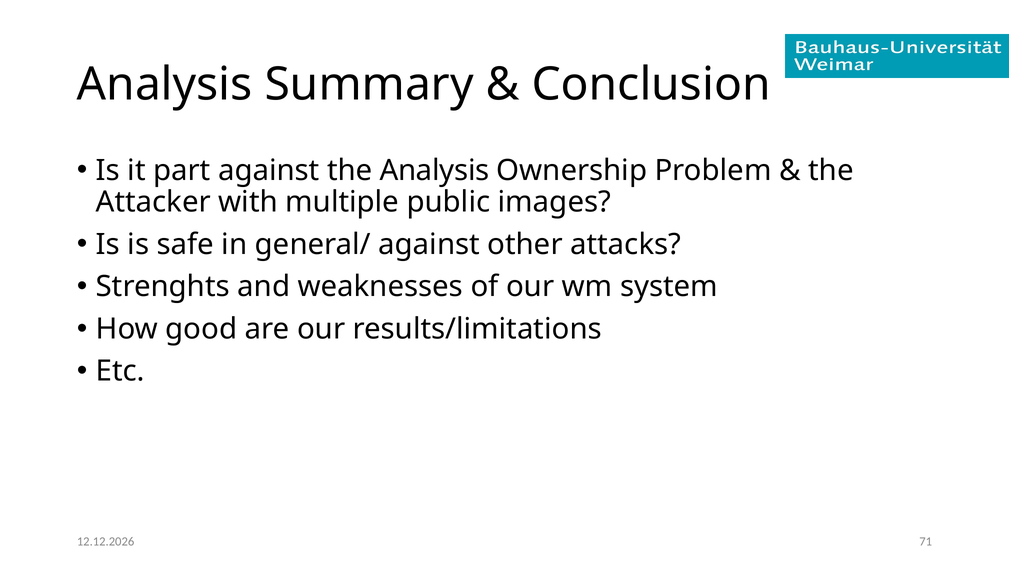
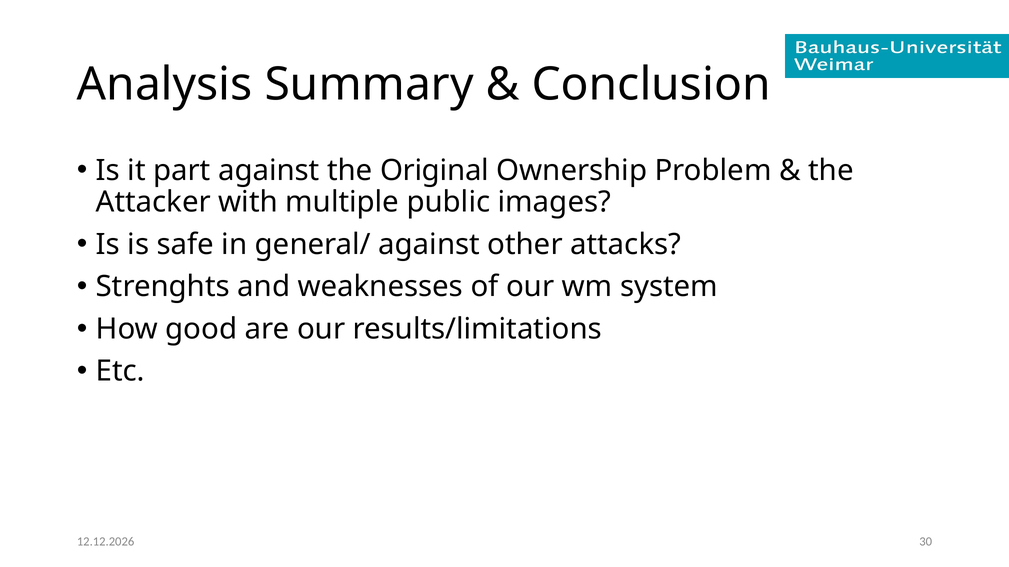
the Analysis: Analysis -> Original
71: 71 -> 30
